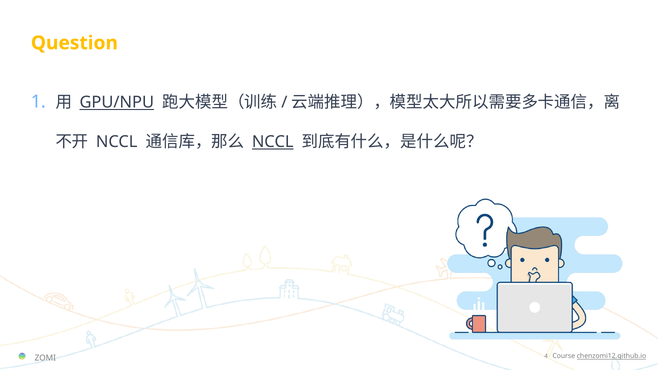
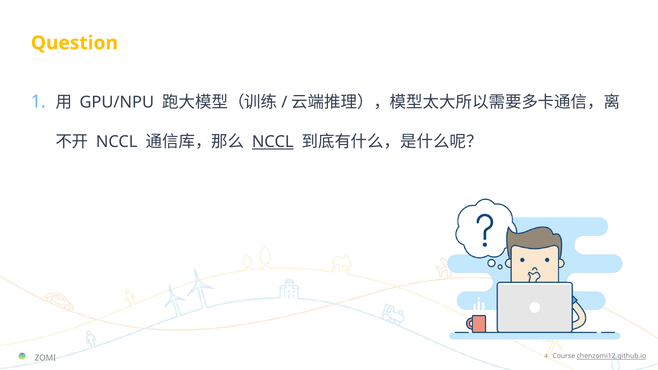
GPU/NPU underline: present -> none
